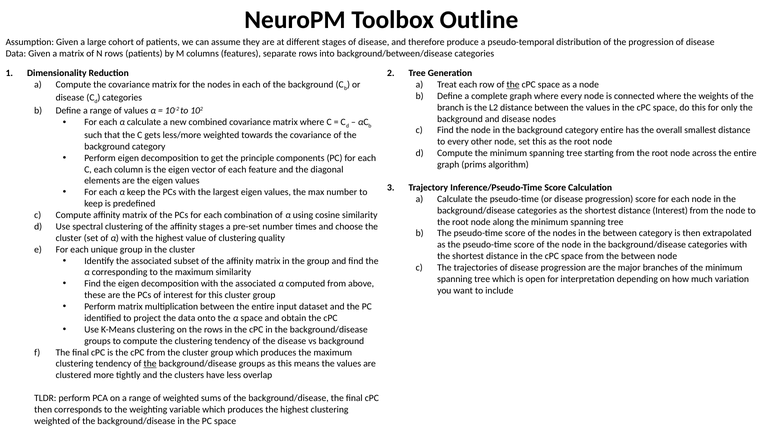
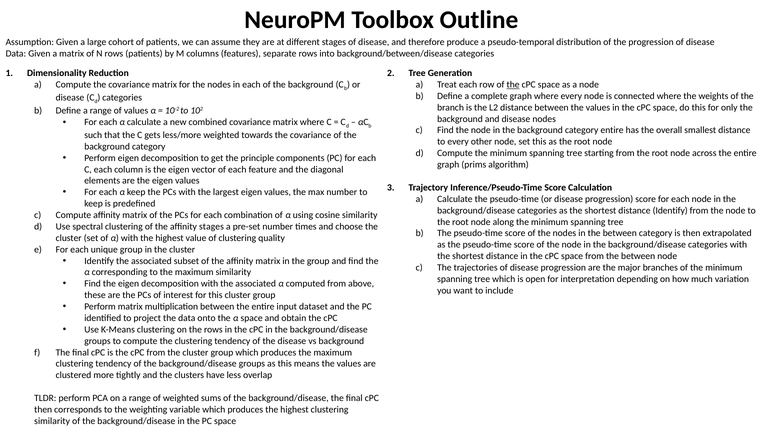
distance Interest: Interest -> Identify
the at (150, 364) underline: present -> none
weighted at (52, 421): weighted -> similarity
